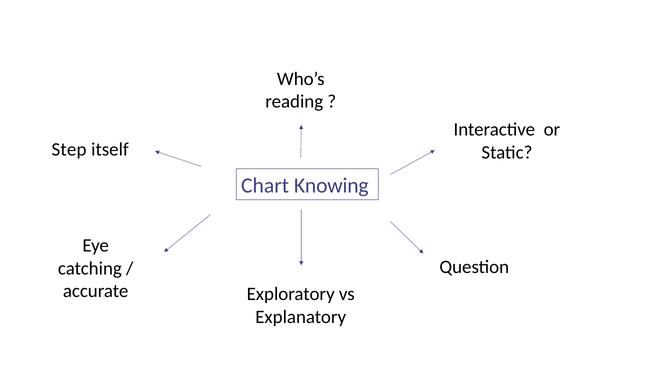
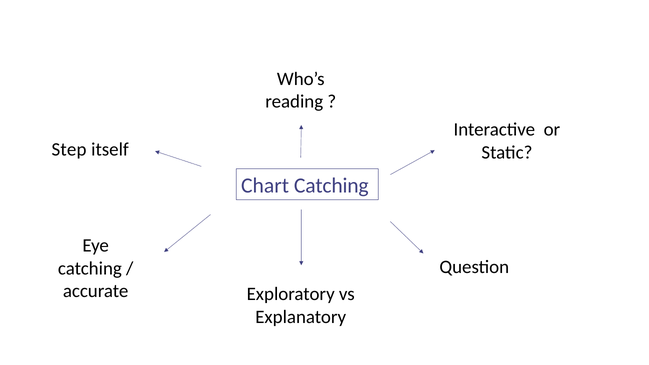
Chart Knowing: Knowing -> Catching
